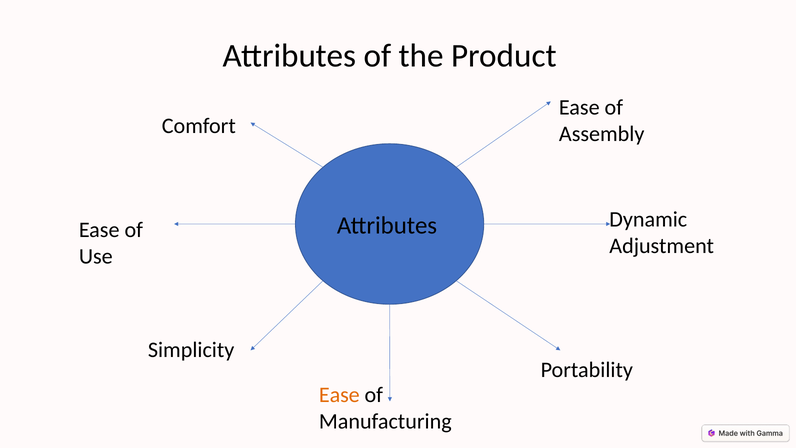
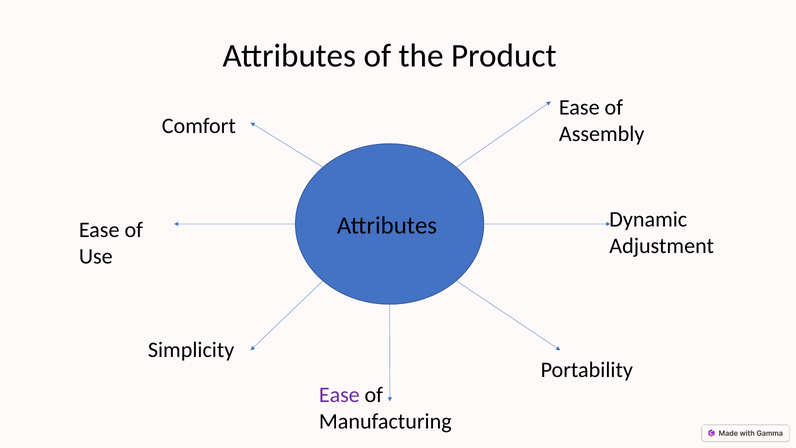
Ease at (339, 395) colour: orange -> purple
